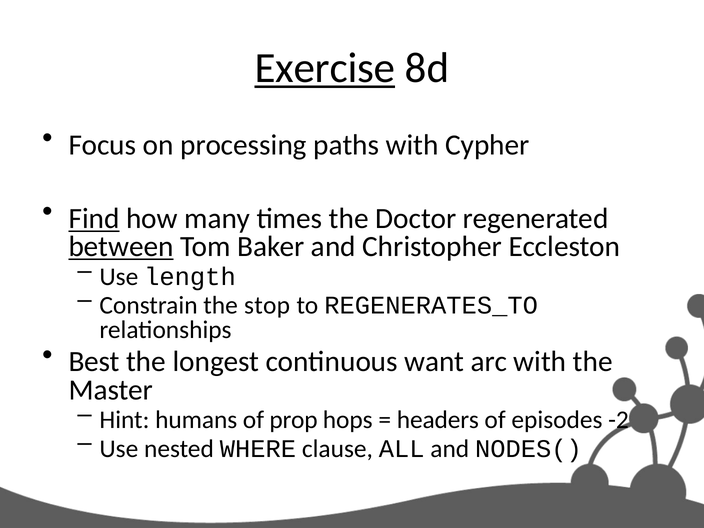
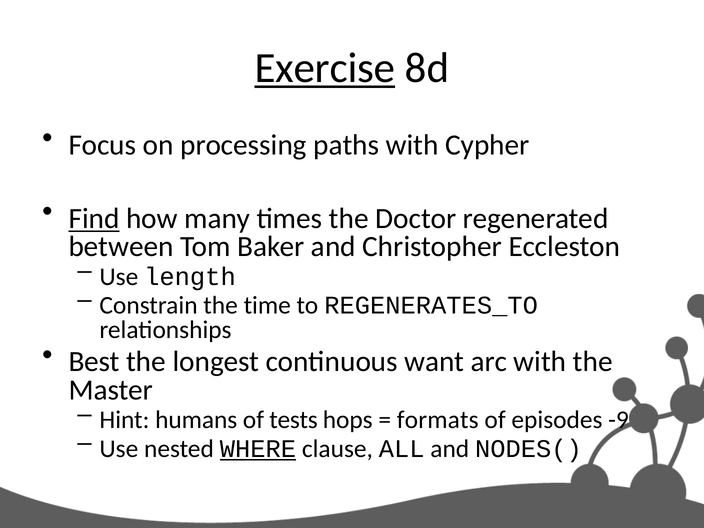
between underline: present -> none
stop: stop -> time
prop: prop -> tests
headers: headers -> formats
-2: -2 -> -9
WHERE underline: none -> present
